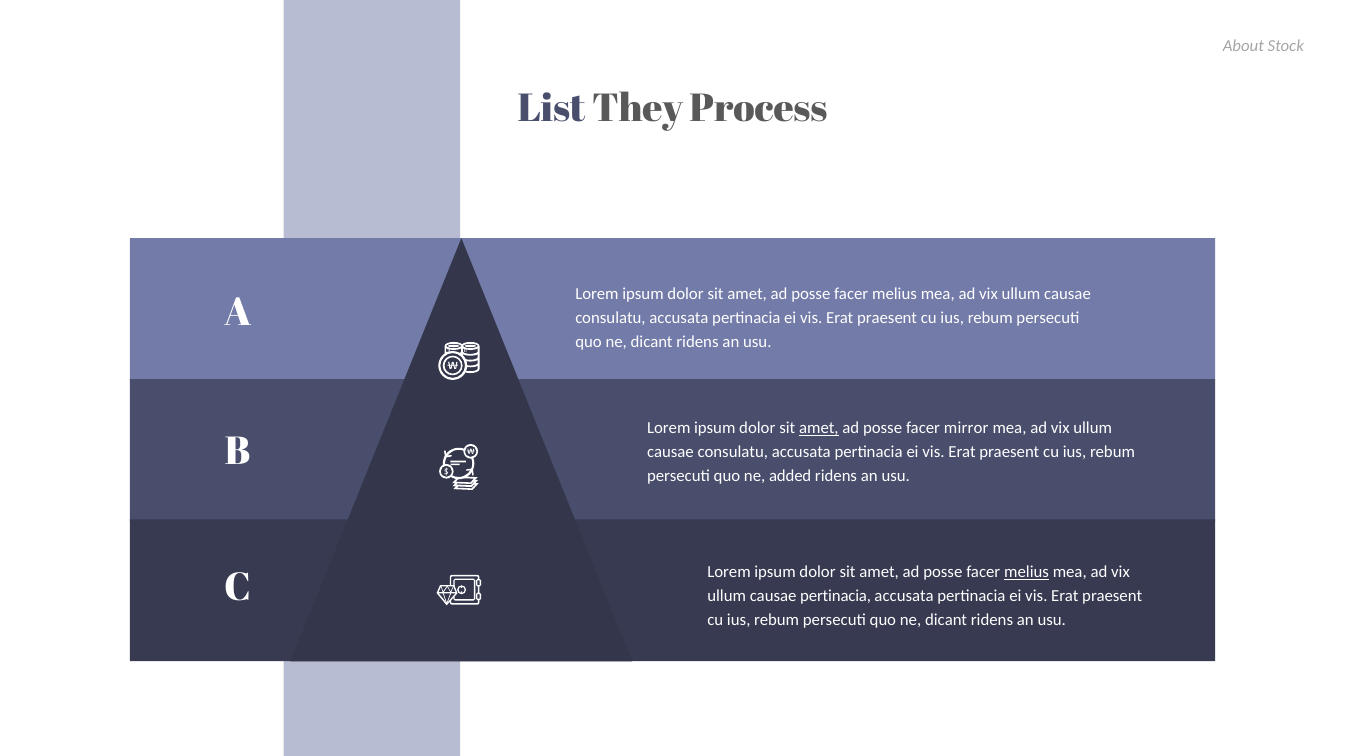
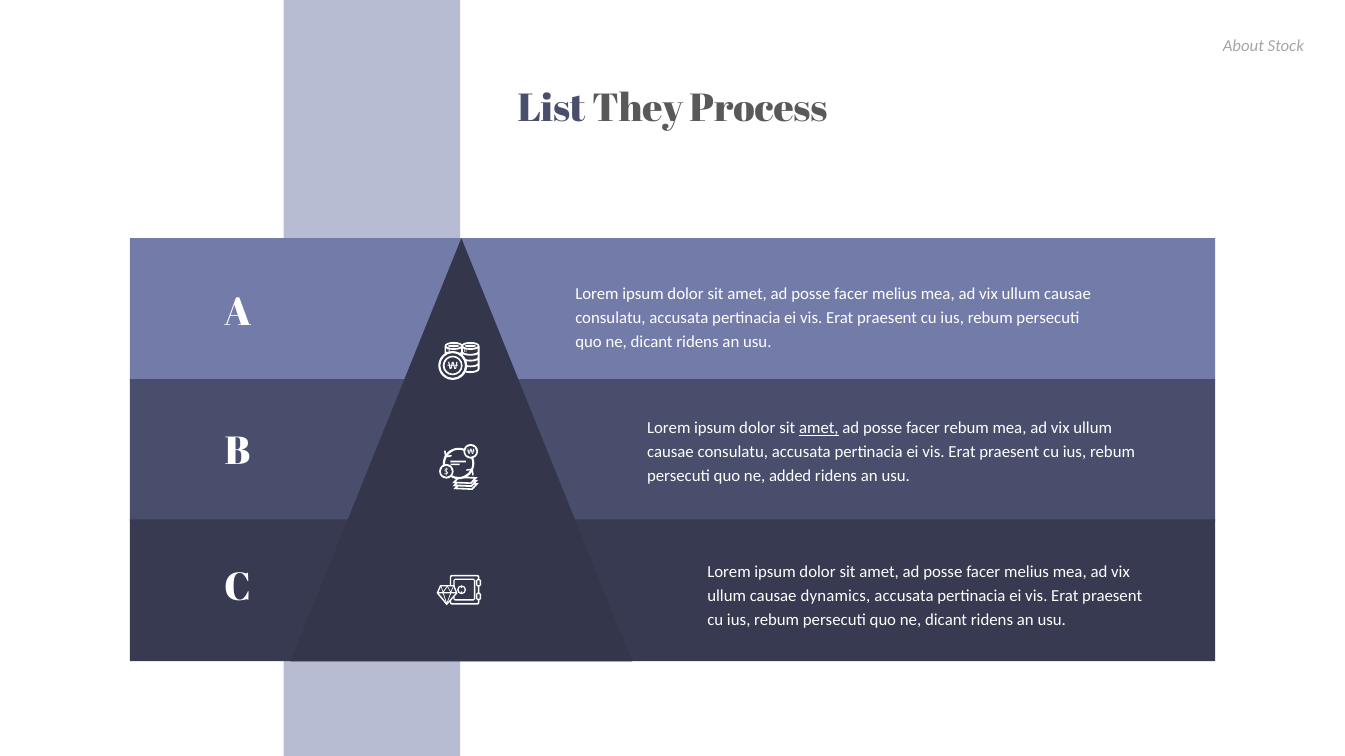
facer mirror: mirror -> rebum
melius at (1027, 572) underline: present -> none
causae pertinacia: pertinacia -> dynamics
